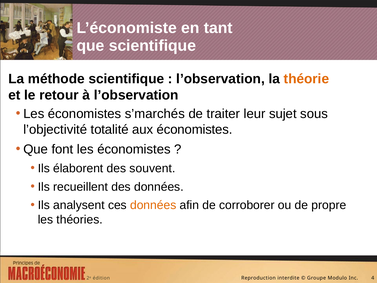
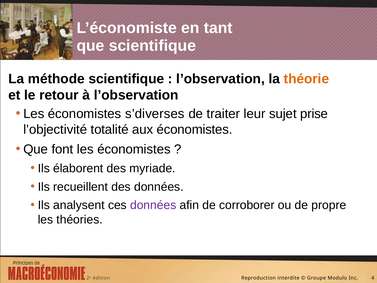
s’marchés: s’marchés -> s’diverses
sous: sous -> prise
souvent: souvent -> myriade
données at (153, 205) colour: orange -> purple
